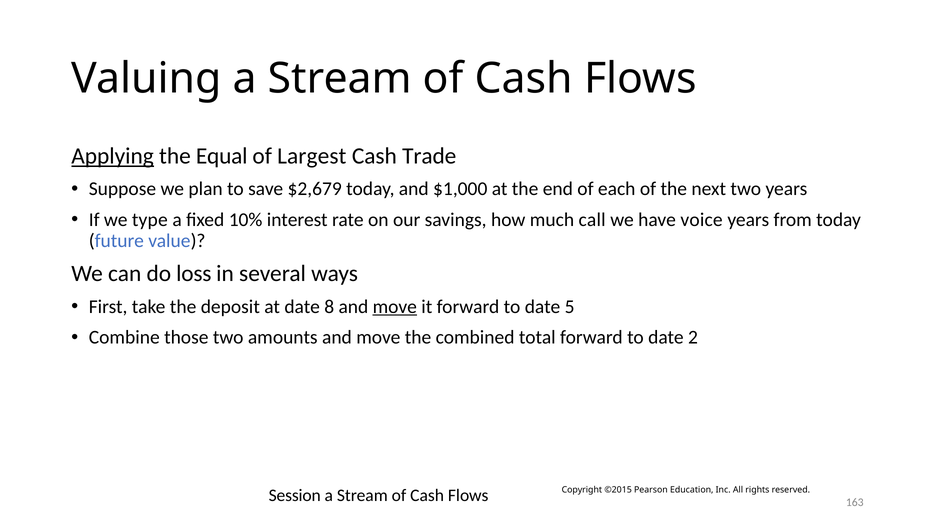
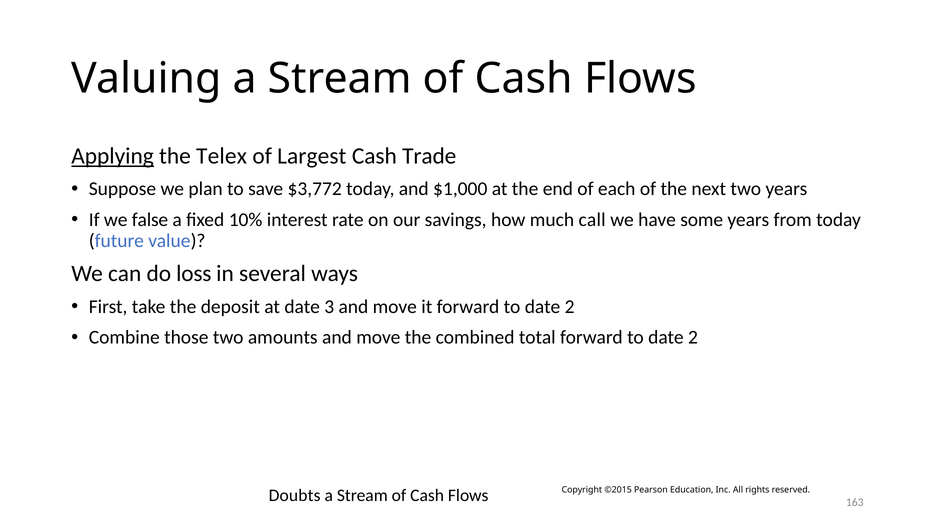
Equal: Equal -> Telex
$2,679: $2,679 -> $3,772
type: type -> false
voice: voice -> some
8: 8 -> 3
move at (395, 307) underline: present -> none
5 at (570, 307): 5 -> 2
Session: Session -> Doubts
